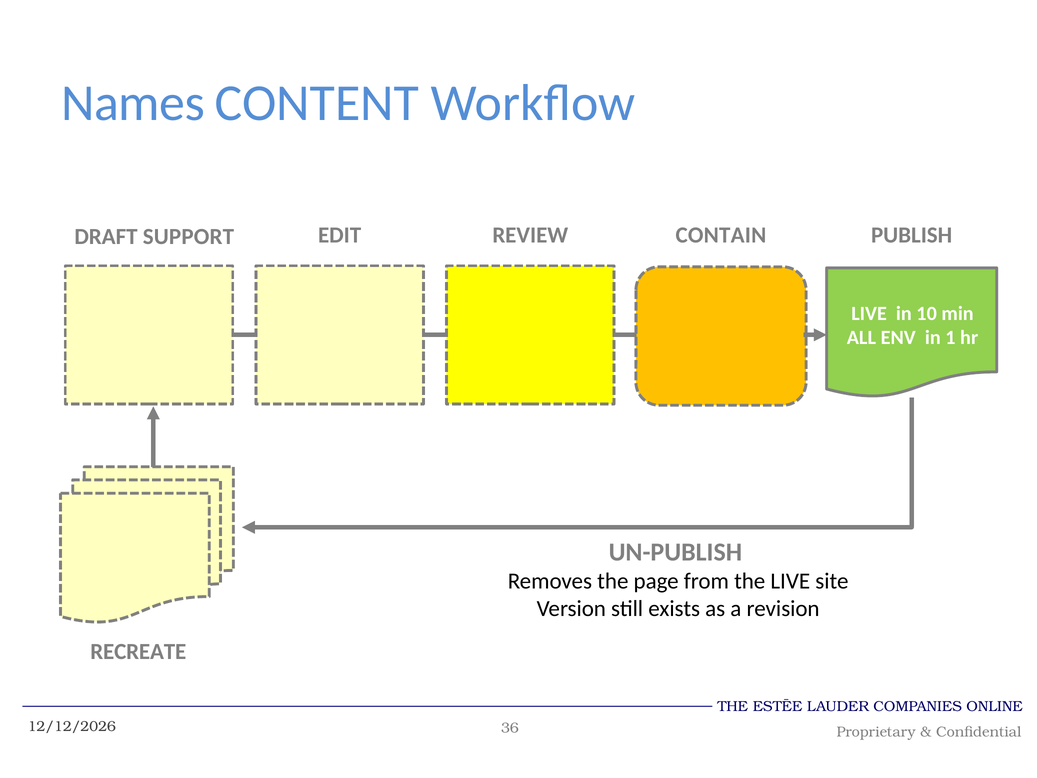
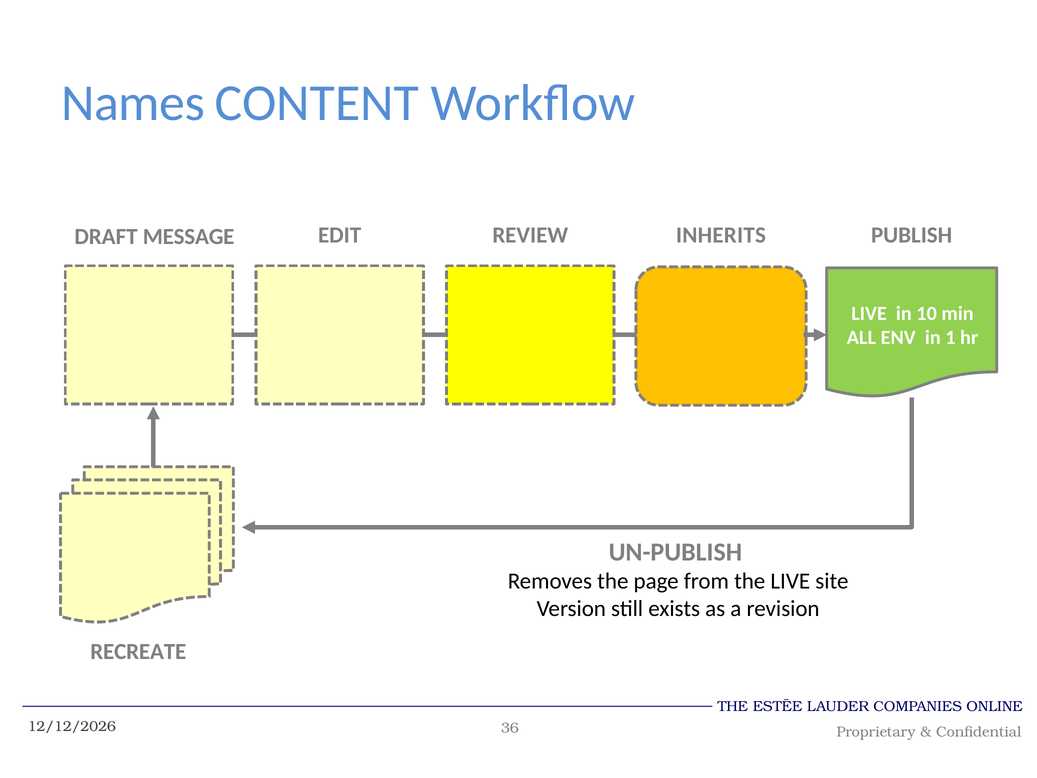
SUPPORT: SUPPORT -> MESSAGE
CONTAIN: CONTAIN -> INHERITS
